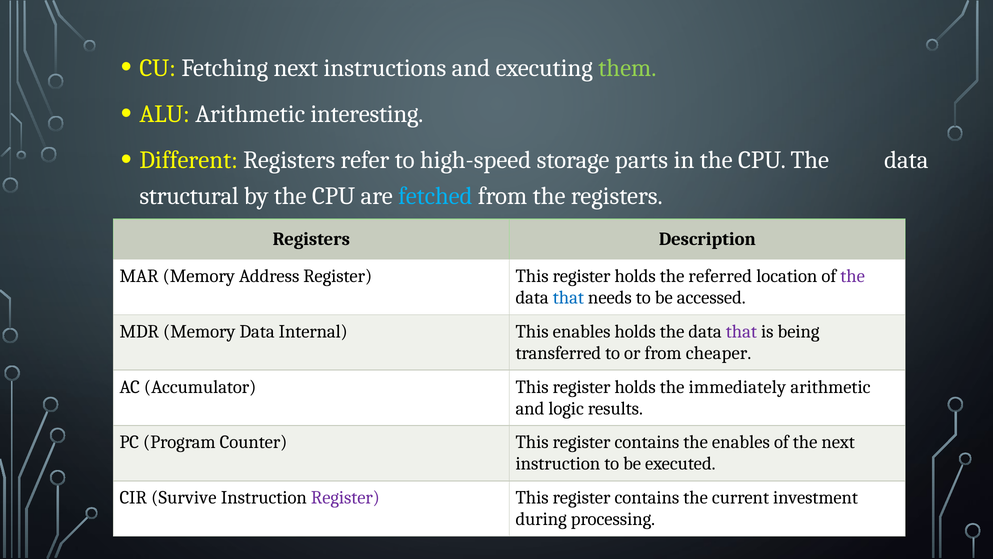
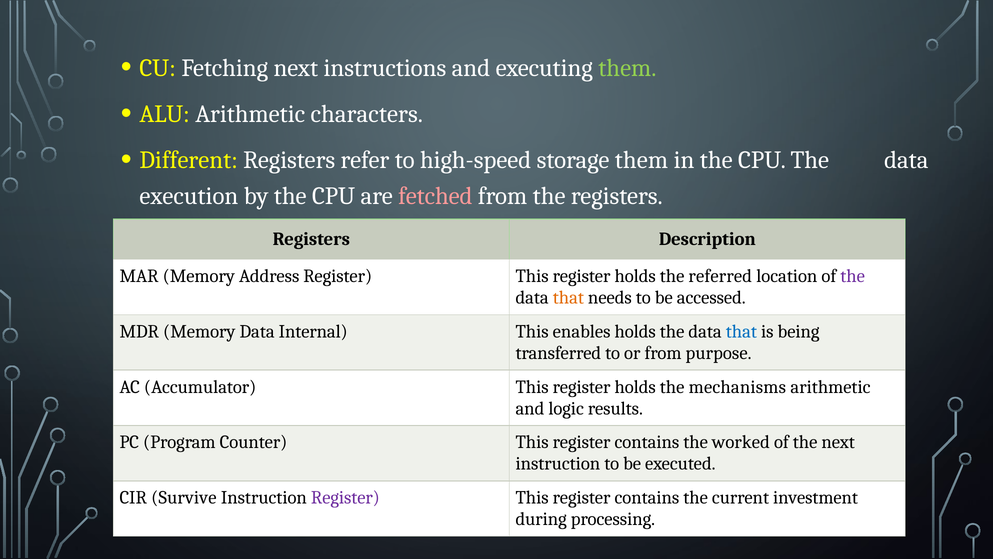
interesting: interesting -> characters
storage parts: parts -> them
structural: structural -> execution
fetched colour: light blue -> pink
that at (568, 297) colour: blue -> orange
that at (741, 331) colour: purple -> blue
cheaper: cheaper -> purpose
immediately: immediately -> mechanisms
the enables: enables -> worked
